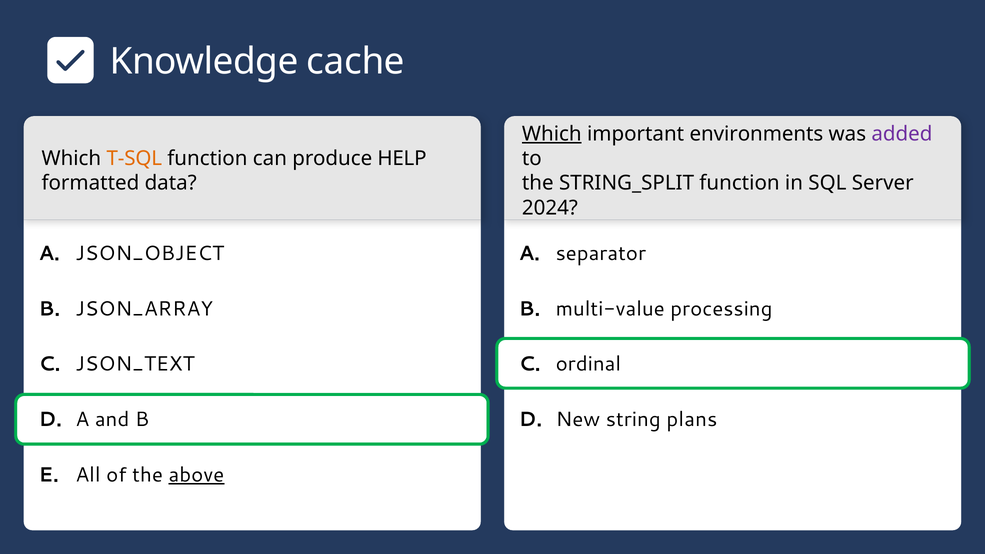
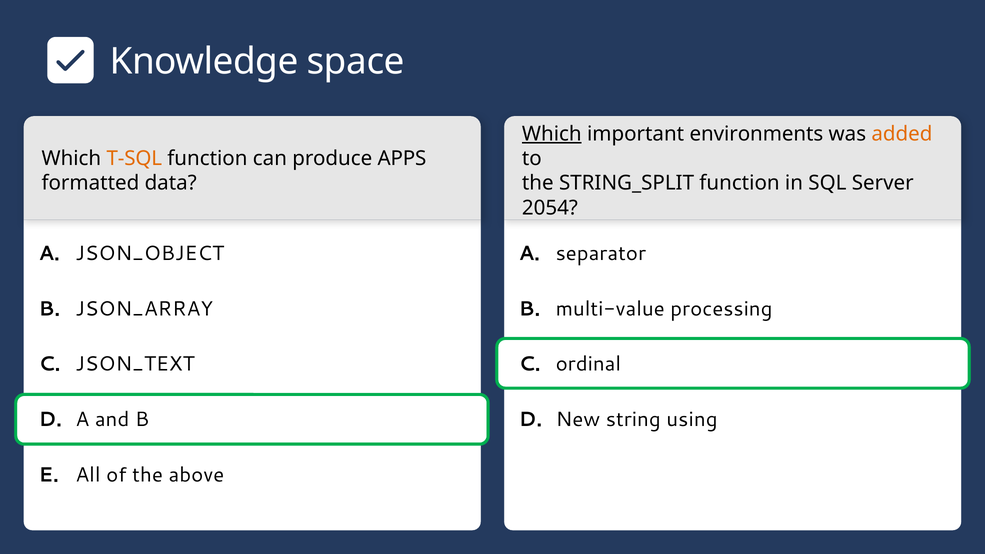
cache: cache -> space
added colour: purple -> orange
HELP: HELP -> APPS
2024: 2024 -> 2054
plans: plans -> using
above underline: present -> none
